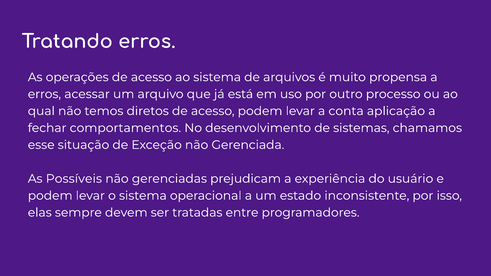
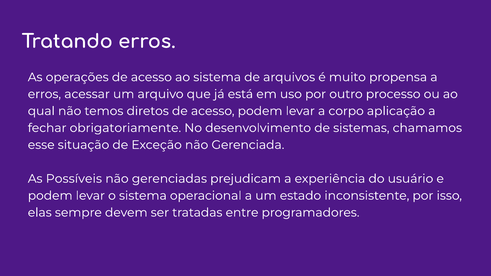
conta: conta -> corpo
comportamentos: comportamentos -> obrigatoriamente
